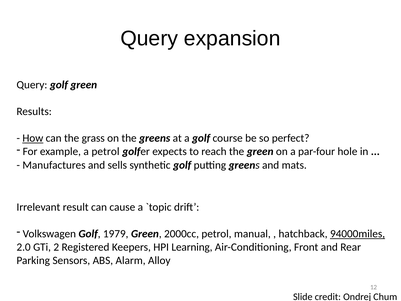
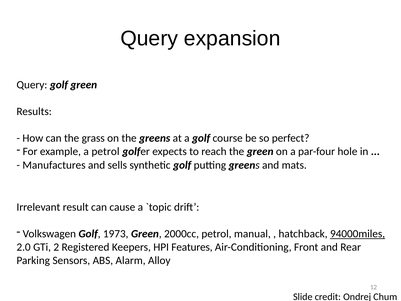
How underline: present -> none
1979: 1979 -> 1973
Learning: Learning -> Features
